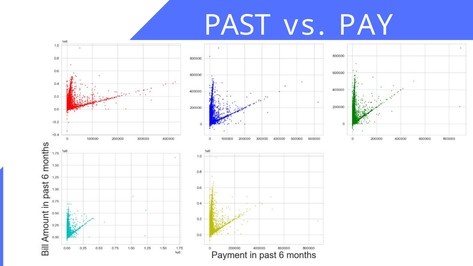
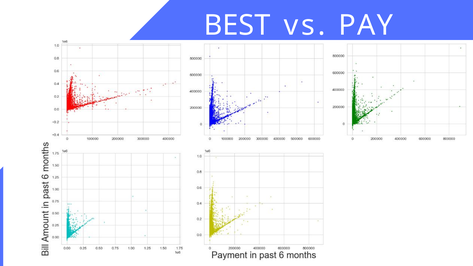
PAST: PAST -> BEST
